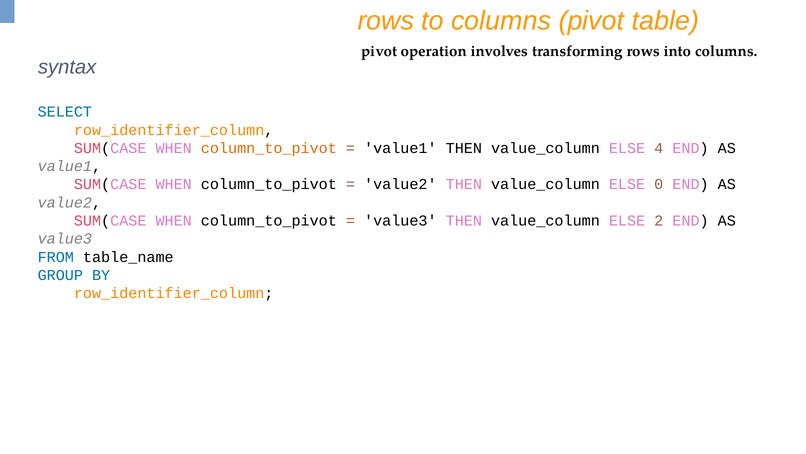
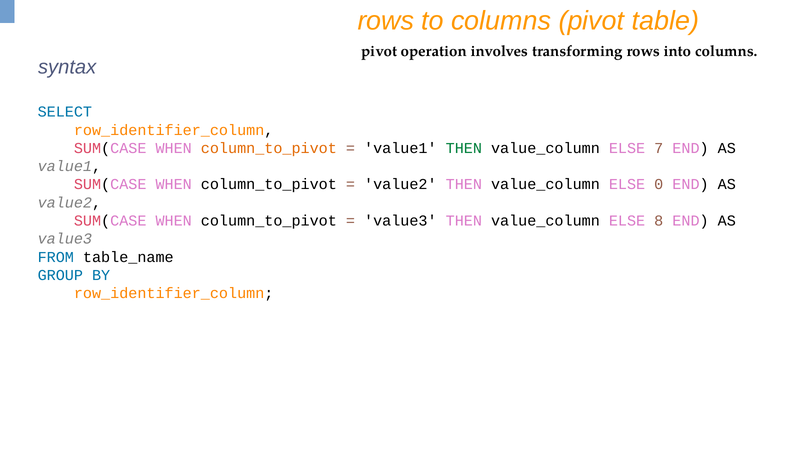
THEN at (464, 148) colour: black -> green
4: 4 -> 7
2: 2 -> 8
